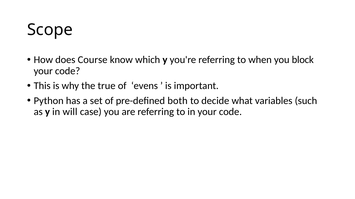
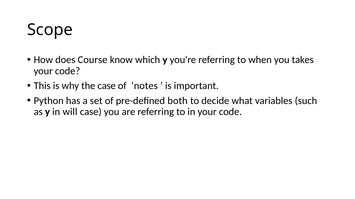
block: block -> takes
the true: true -> case
evens: evens -> notes
